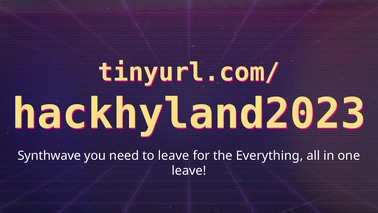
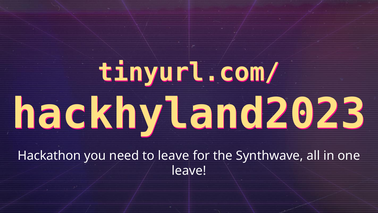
Synthwave: Synthwave -> Hackathon
Everything: Everything -> Synthwave
